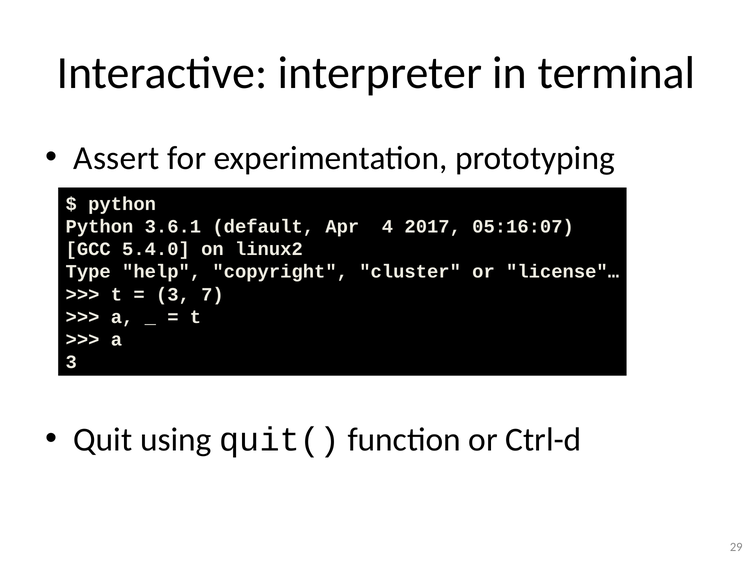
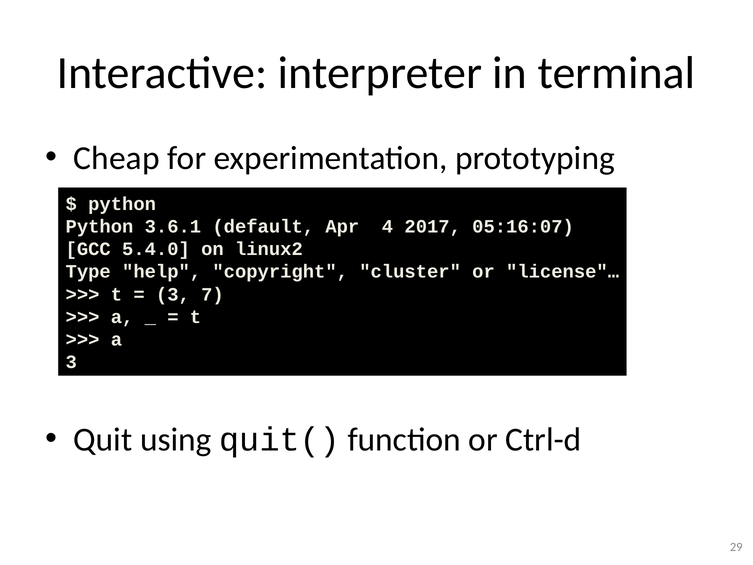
Assert: Assert -> Cheap
